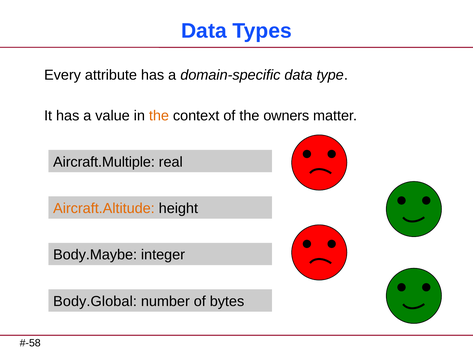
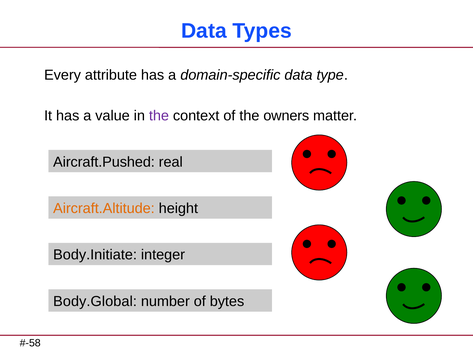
the at (159, 115) colour: orange -> purple
Aircraft.Multiple: Aircraft.Multiple -> Aircraft.Pushed
Body.Maybe: Body.Maybe -> Body.Initiate
